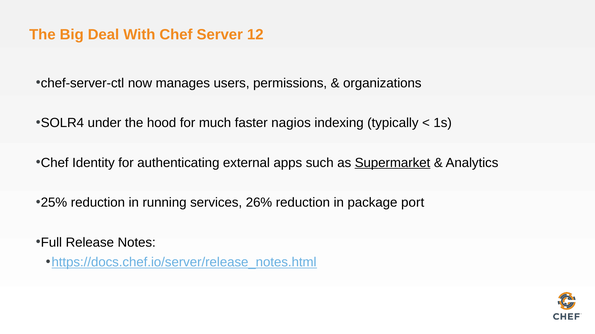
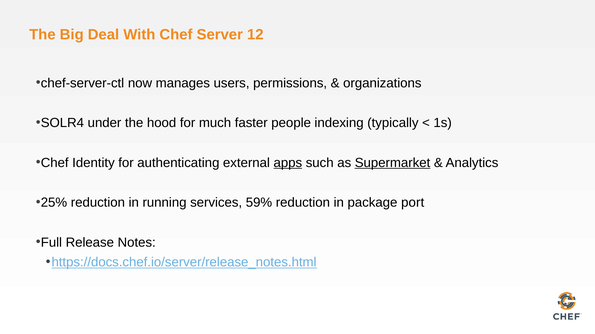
nagios: nagios -> people
apps underline: none -> present
26%: 26% -> 59%
